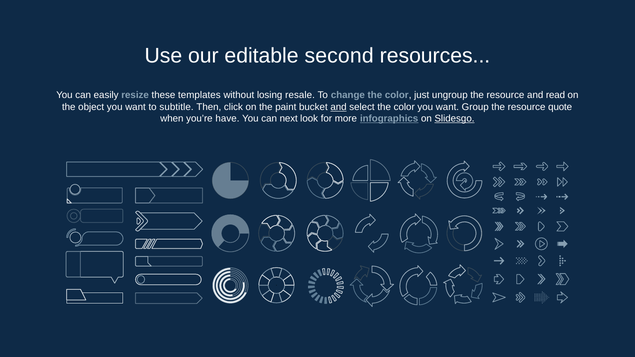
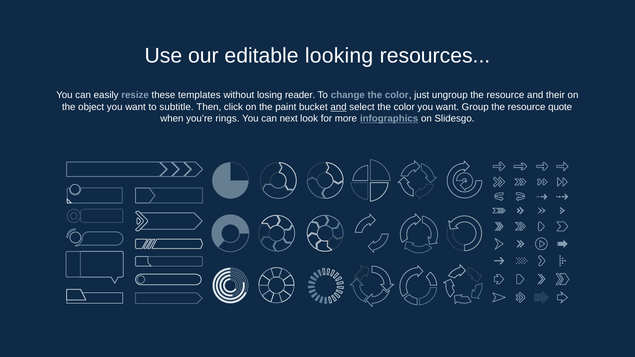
second: second -> looking
resale: resale -> reader
read: read -> their
have: have -> rings
Slidesgo underline: present -> none
